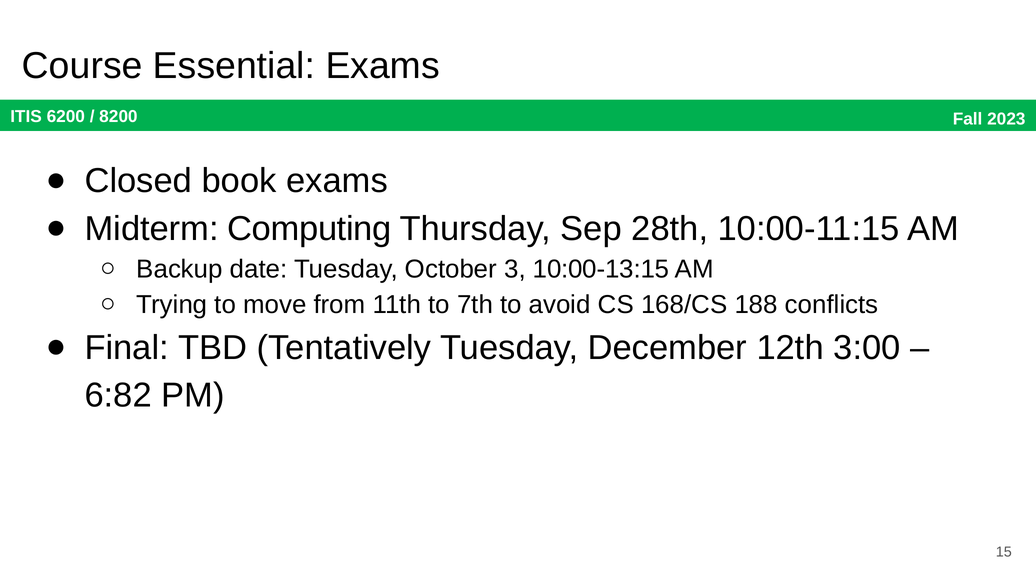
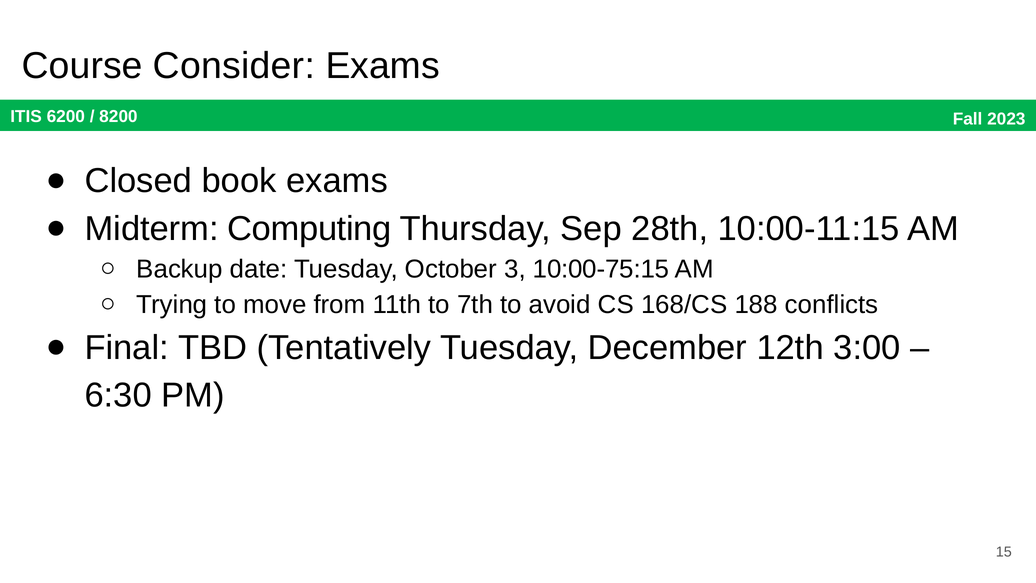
Essential: Essential -> Consider
10:00-13:15: 10:00-13:15 -> 10:00-75:15
6:82: 6:82 -> 6:30
